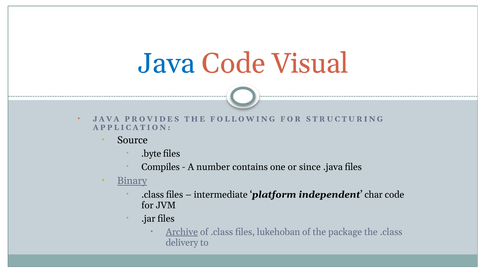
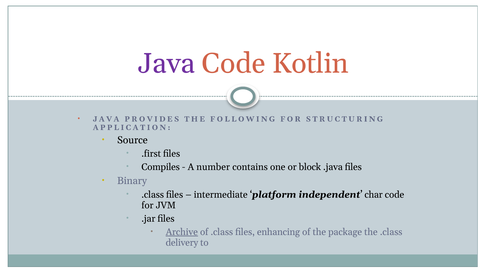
Java at (166, 64) colour: blue -> purple
Visual: Visual -> Kotlin
.byte: .byte -> .first
since: since -> block
Binary underline: present -> none
lukehoban: lukehoban -> enhancing
